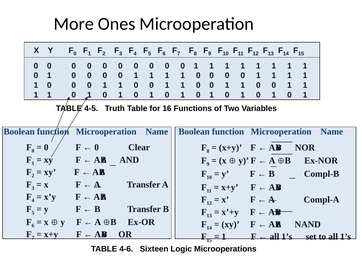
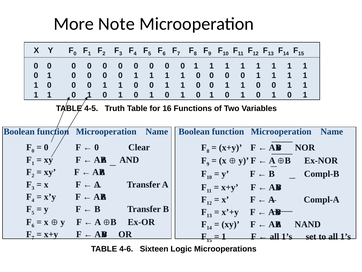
Ones: Ones -> Note
